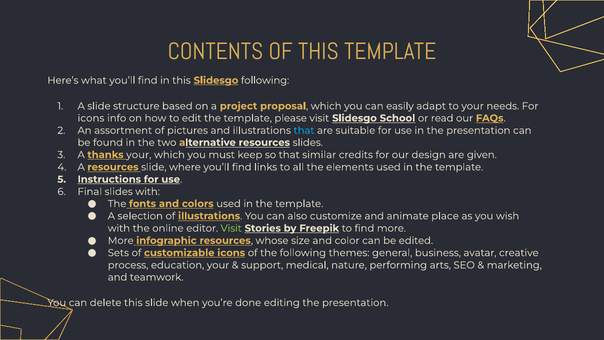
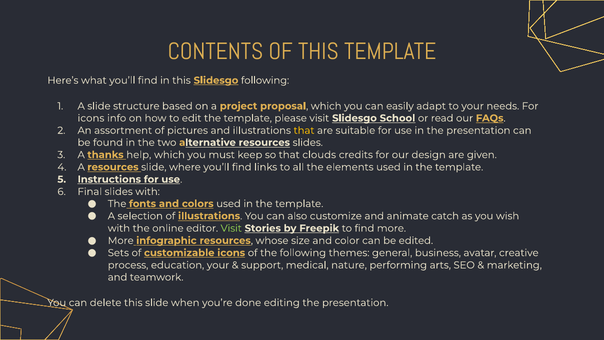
that at (304, 130) colour: light blue -> yellow
thanks your: your -> help
similar: similar -> clouds
place: place -> catch
